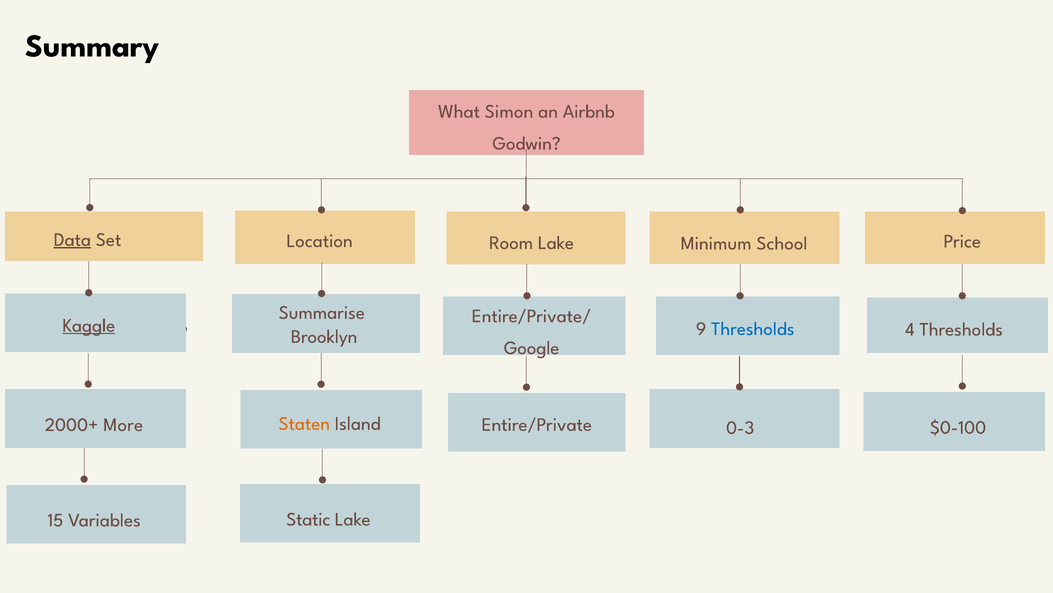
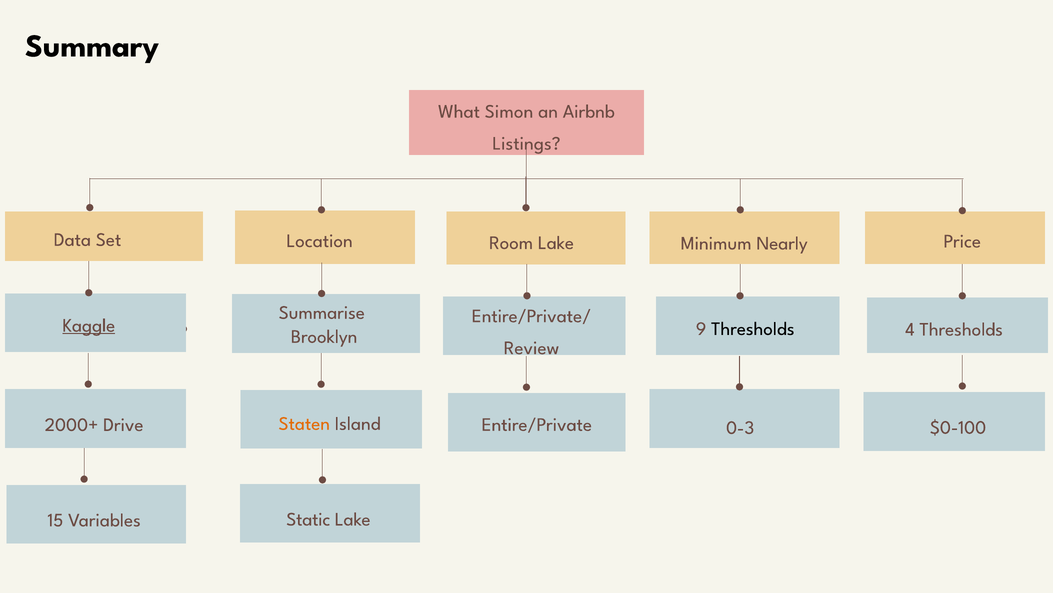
Godwin: Godwin -> Listings
Data underline: present -> none
School: School -> Nearly
Thresholds at (753, 328) colour: blue -> black
Google: Google -> Review
More: More -> Drive
